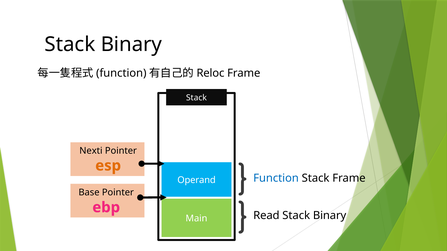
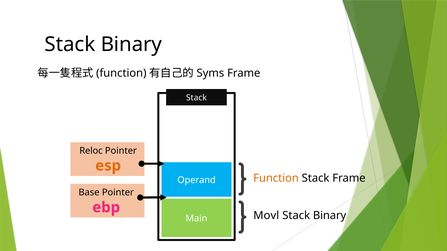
Reloc: Reloc -> Syms
Nexti: Nexti -> Reloc
Function at (276, 178) colour: blue -> orange
Read: Read -> Movl
